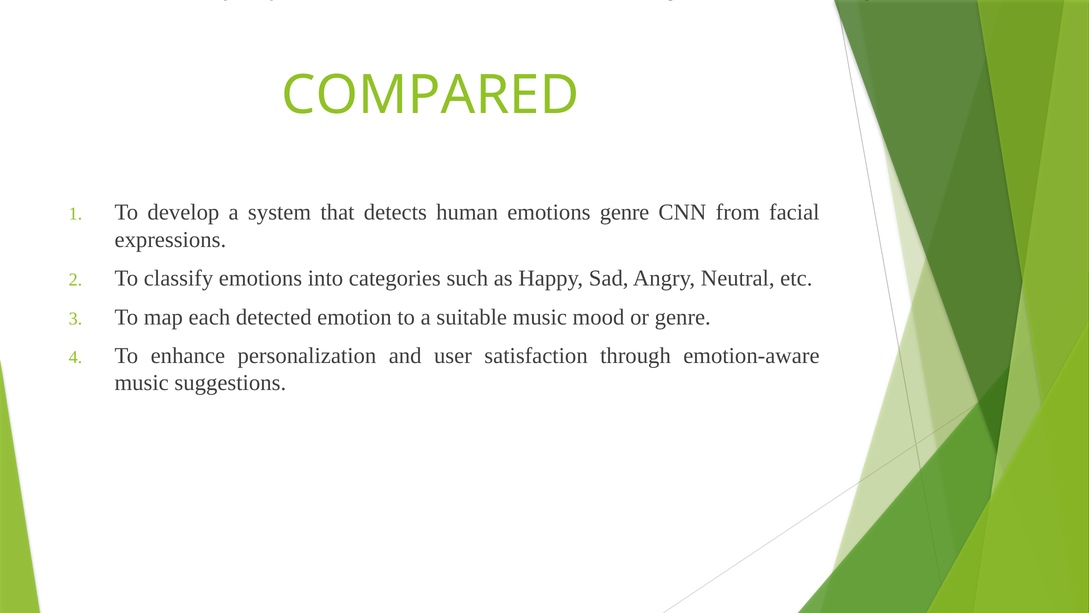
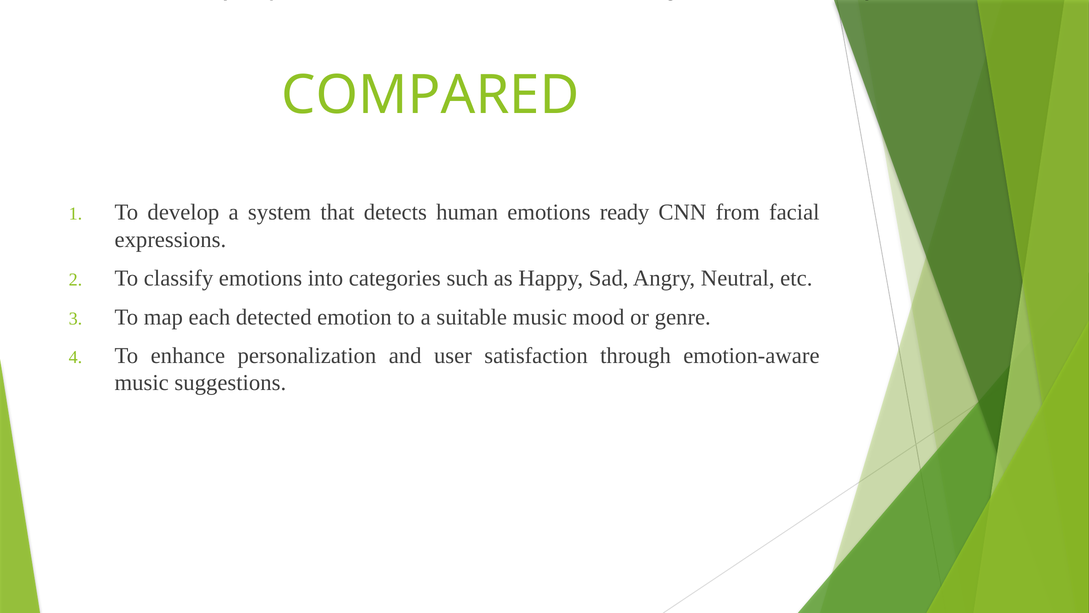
emotions genre: genre -> ready
